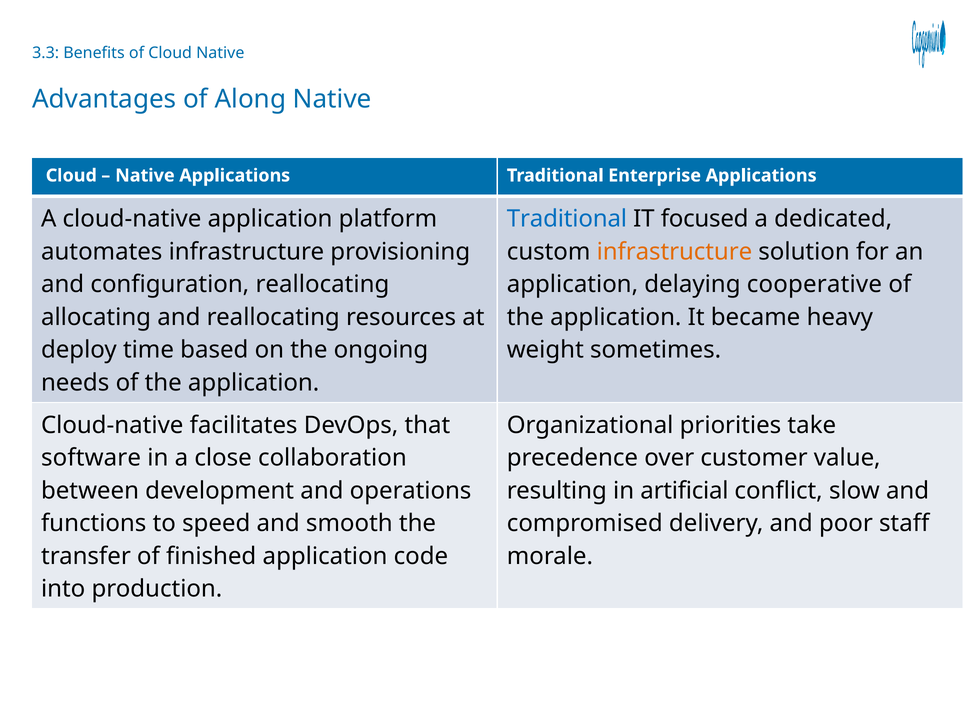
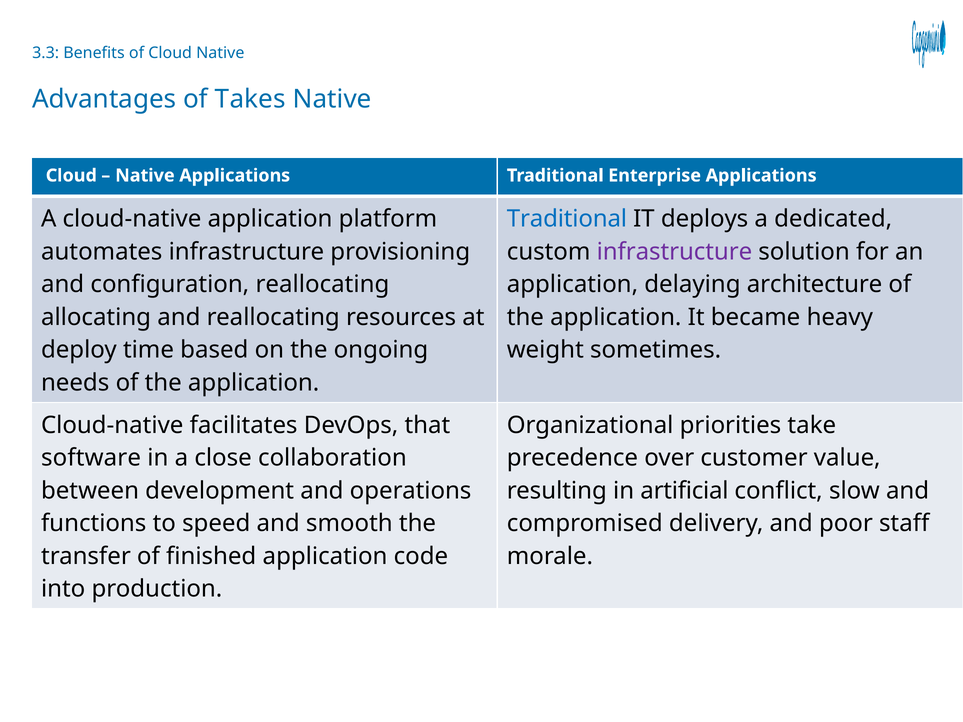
Along: Along -> Takes
focused: focused -> deploys
infrastructure at (674, 252) colour: orange -> purple
cooperative: cooperative -> architecture
